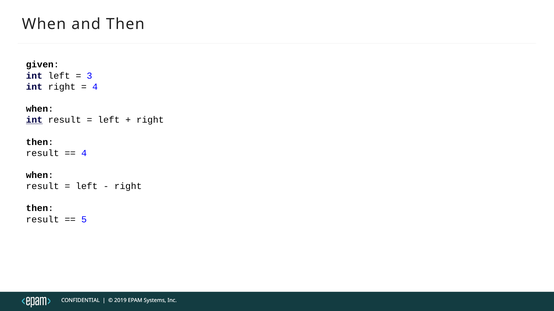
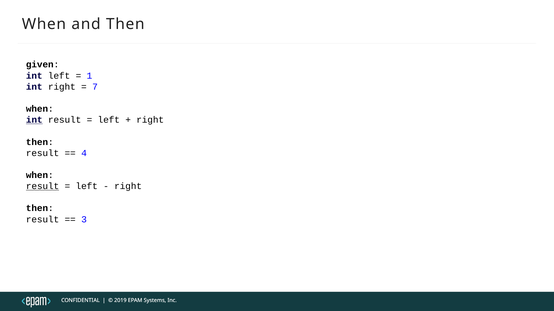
3: 3 -> 1
4 at (95, 87): 4 -> 7
result at (43, 187) underline: none -> present
5: 5 -> 3
